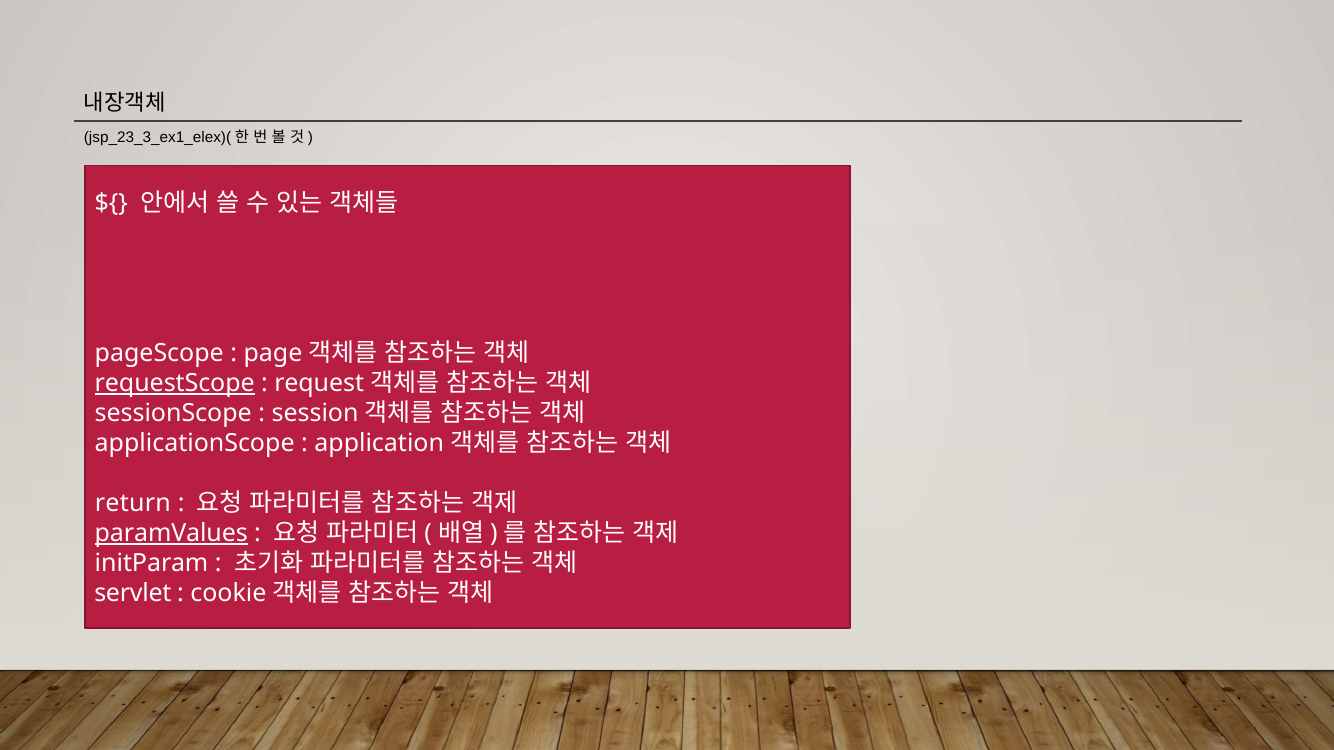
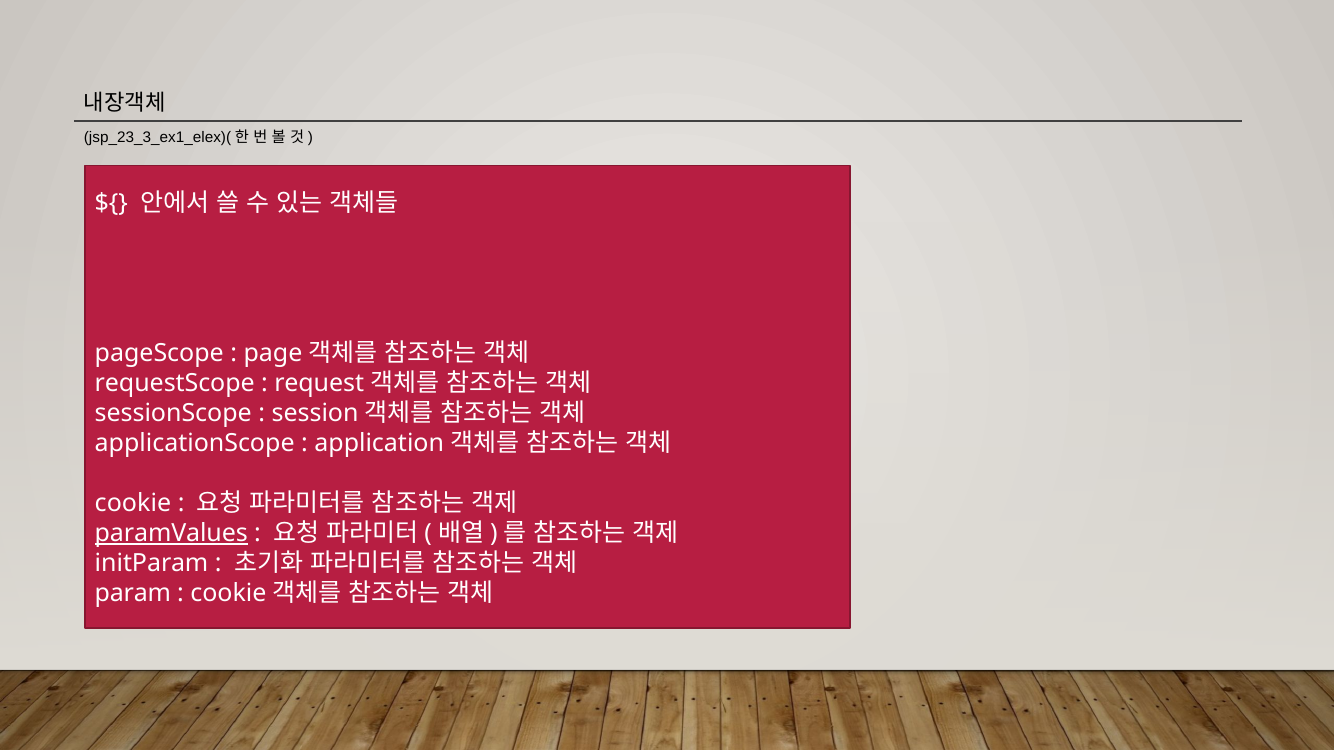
requestScope underline: present -> none
return: return -> cookie
servlet: servlet -> param
